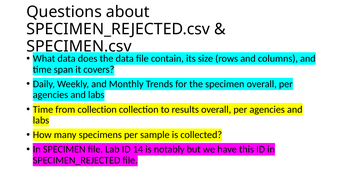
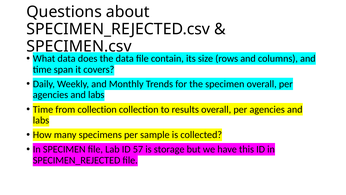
14: 14 -> 57
notably: notably -> storage
